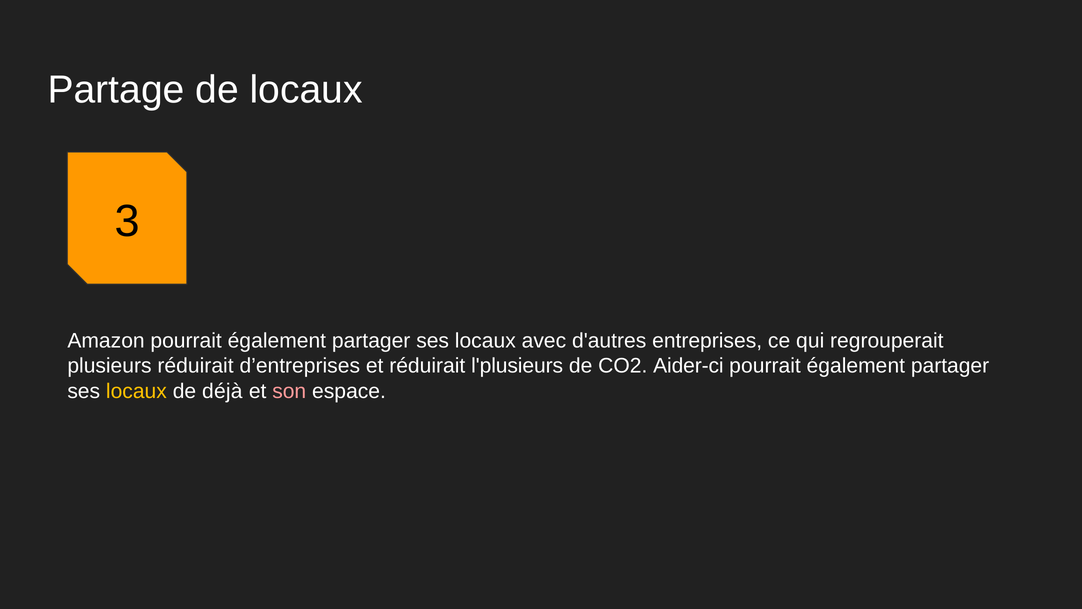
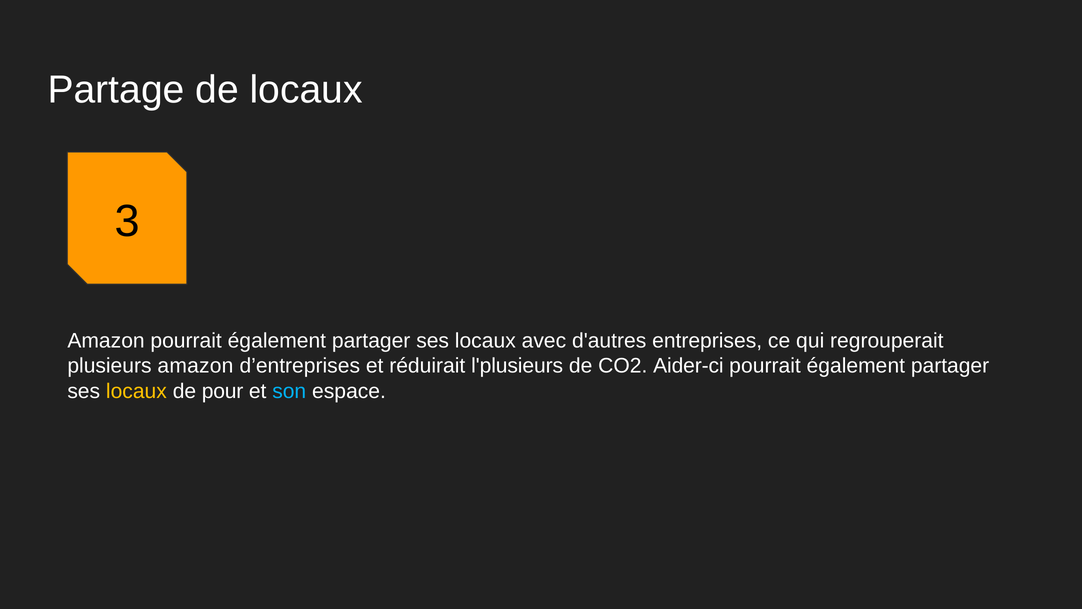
plusieurs réduirait: réduirait -> amazon
déjà: déjà -> pour
son colour: pink -> light blue
